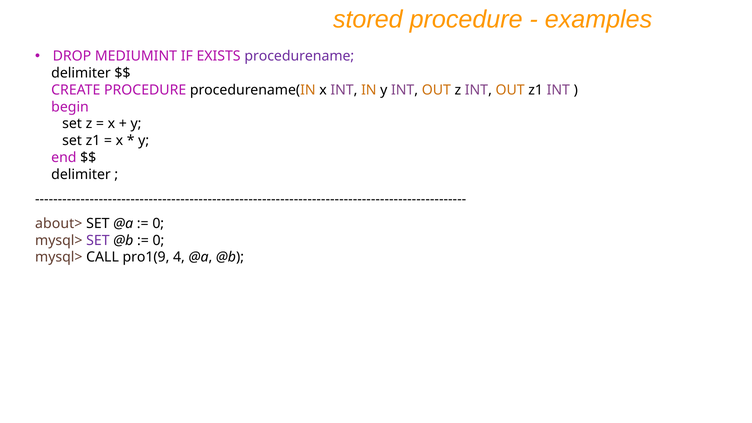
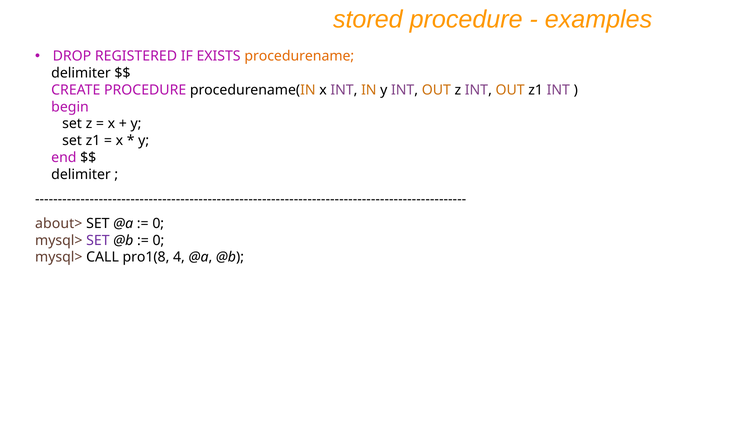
MEDIUMINT: MEDIUMINT -> REGISTERED
procedurename colour: purple -> orange
pro1(9: pro1(9 -> pro1(8
